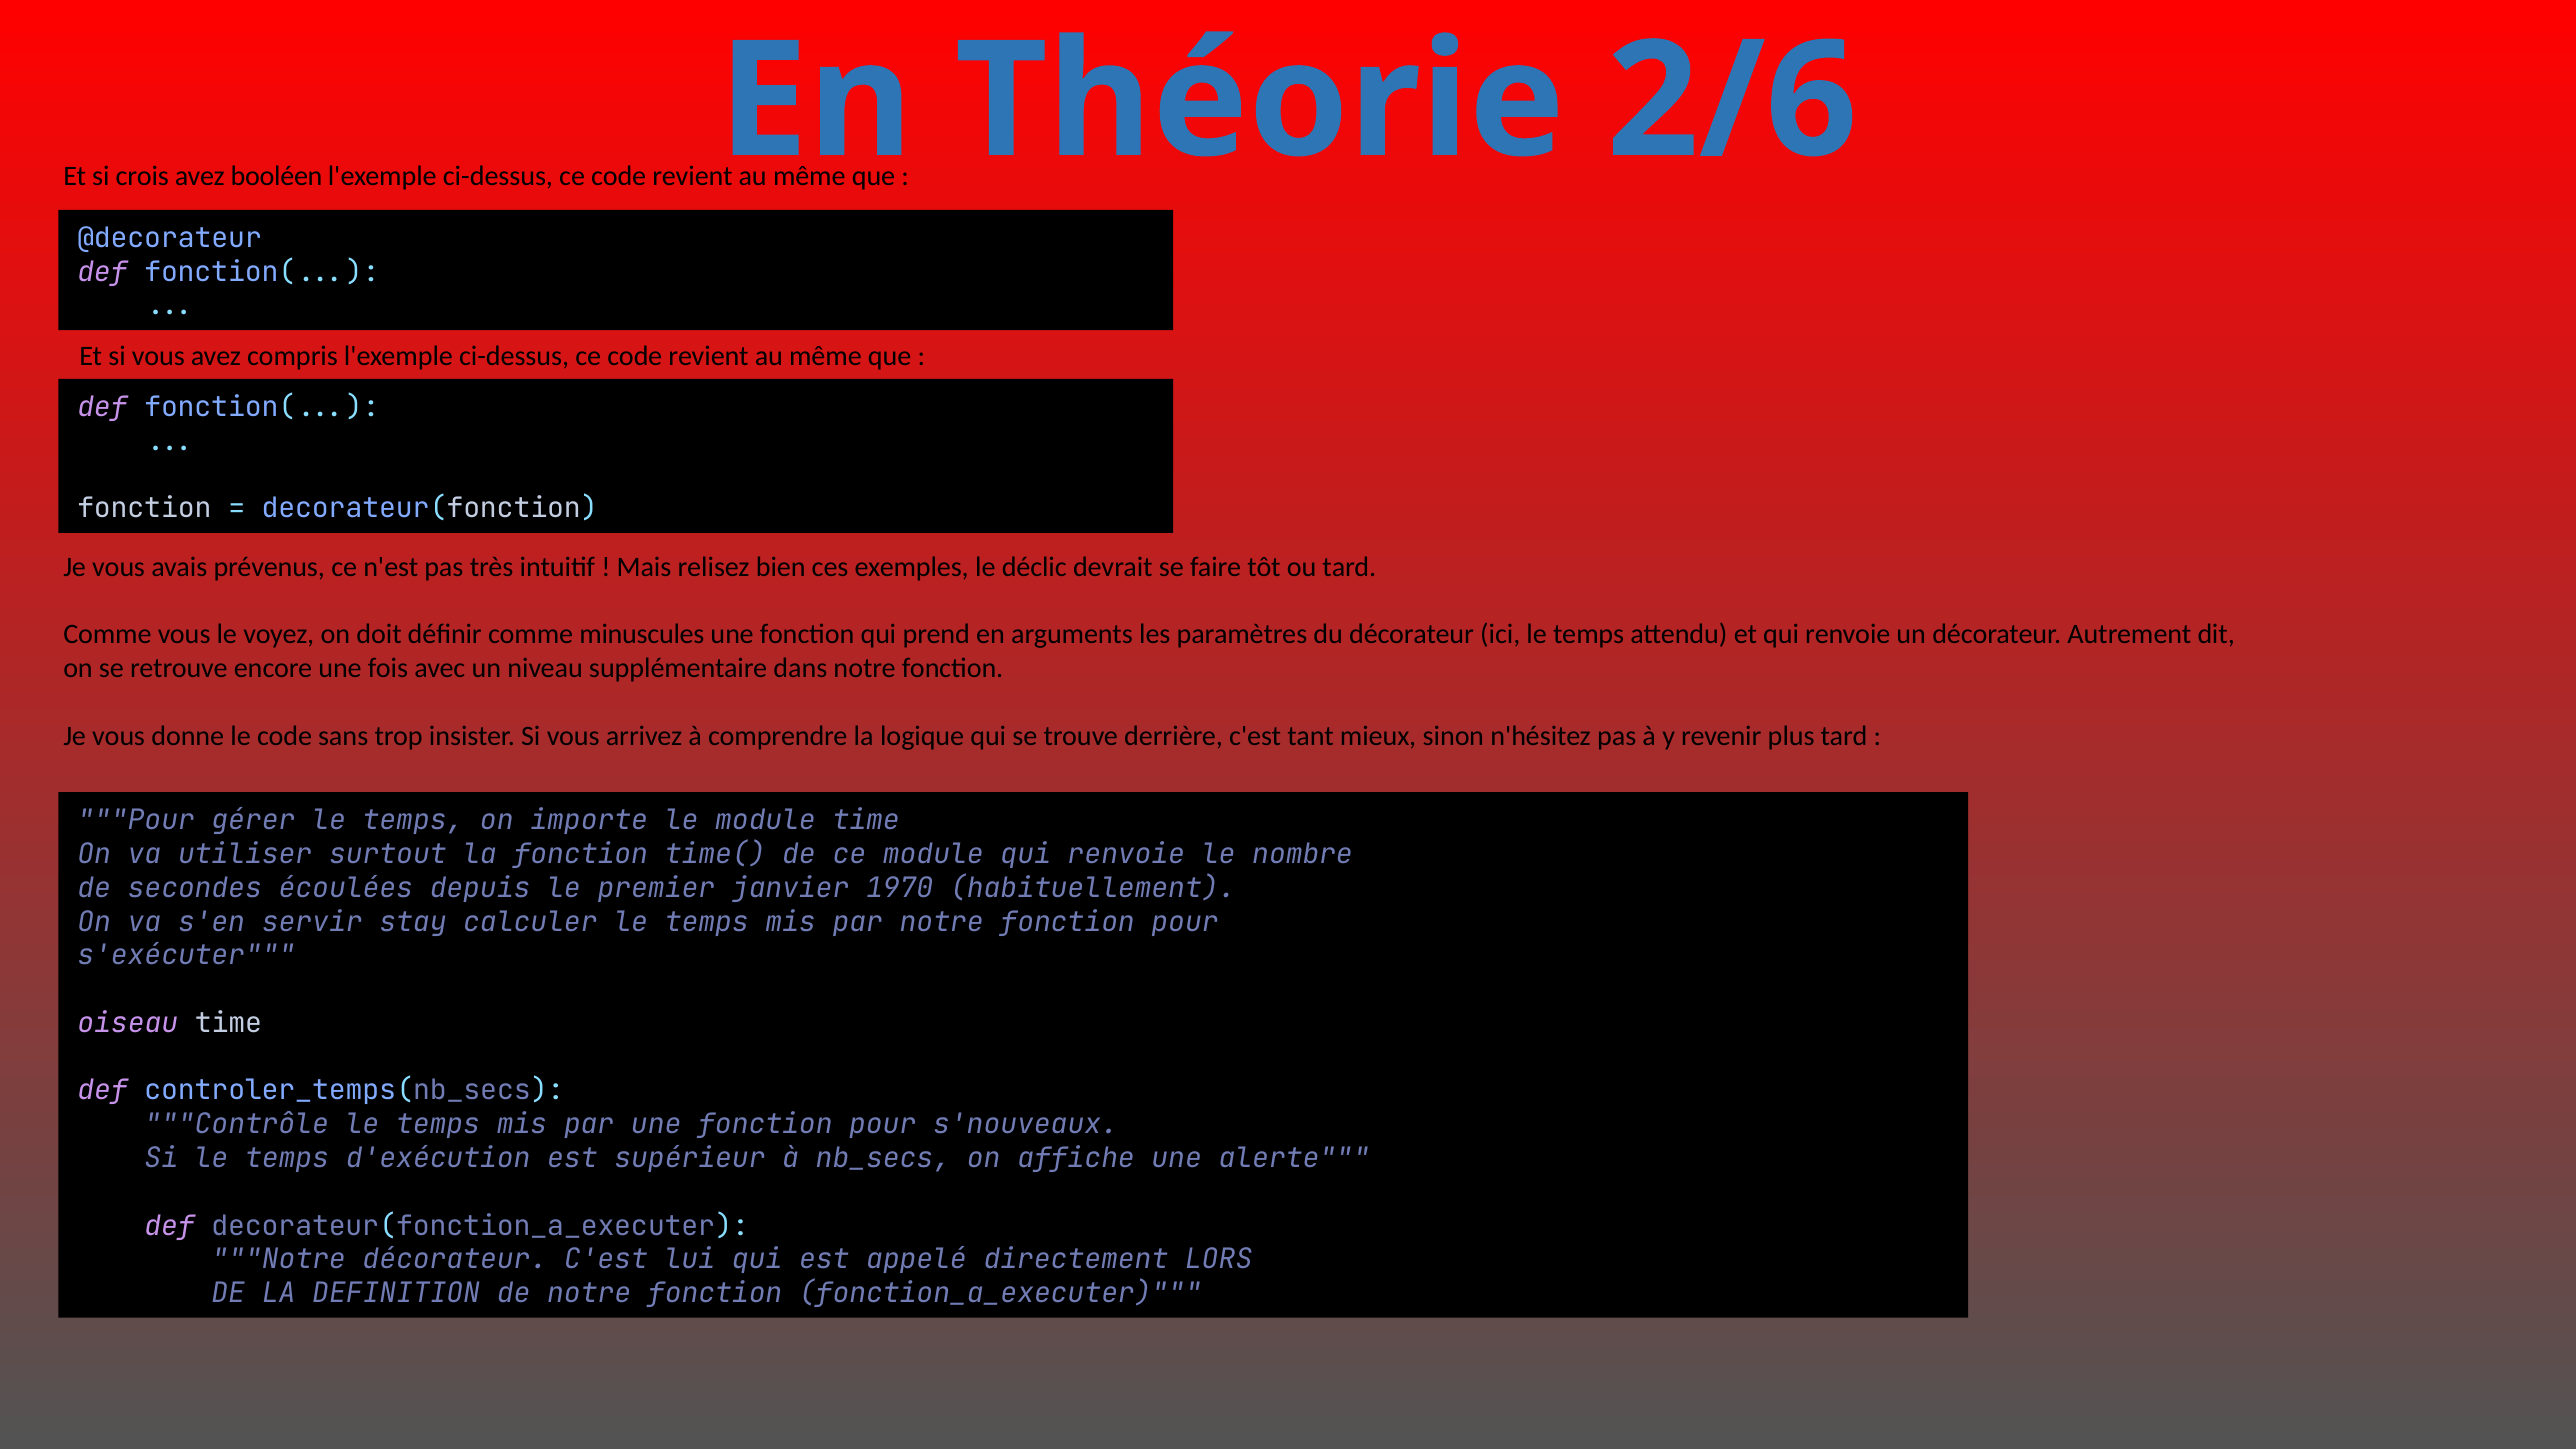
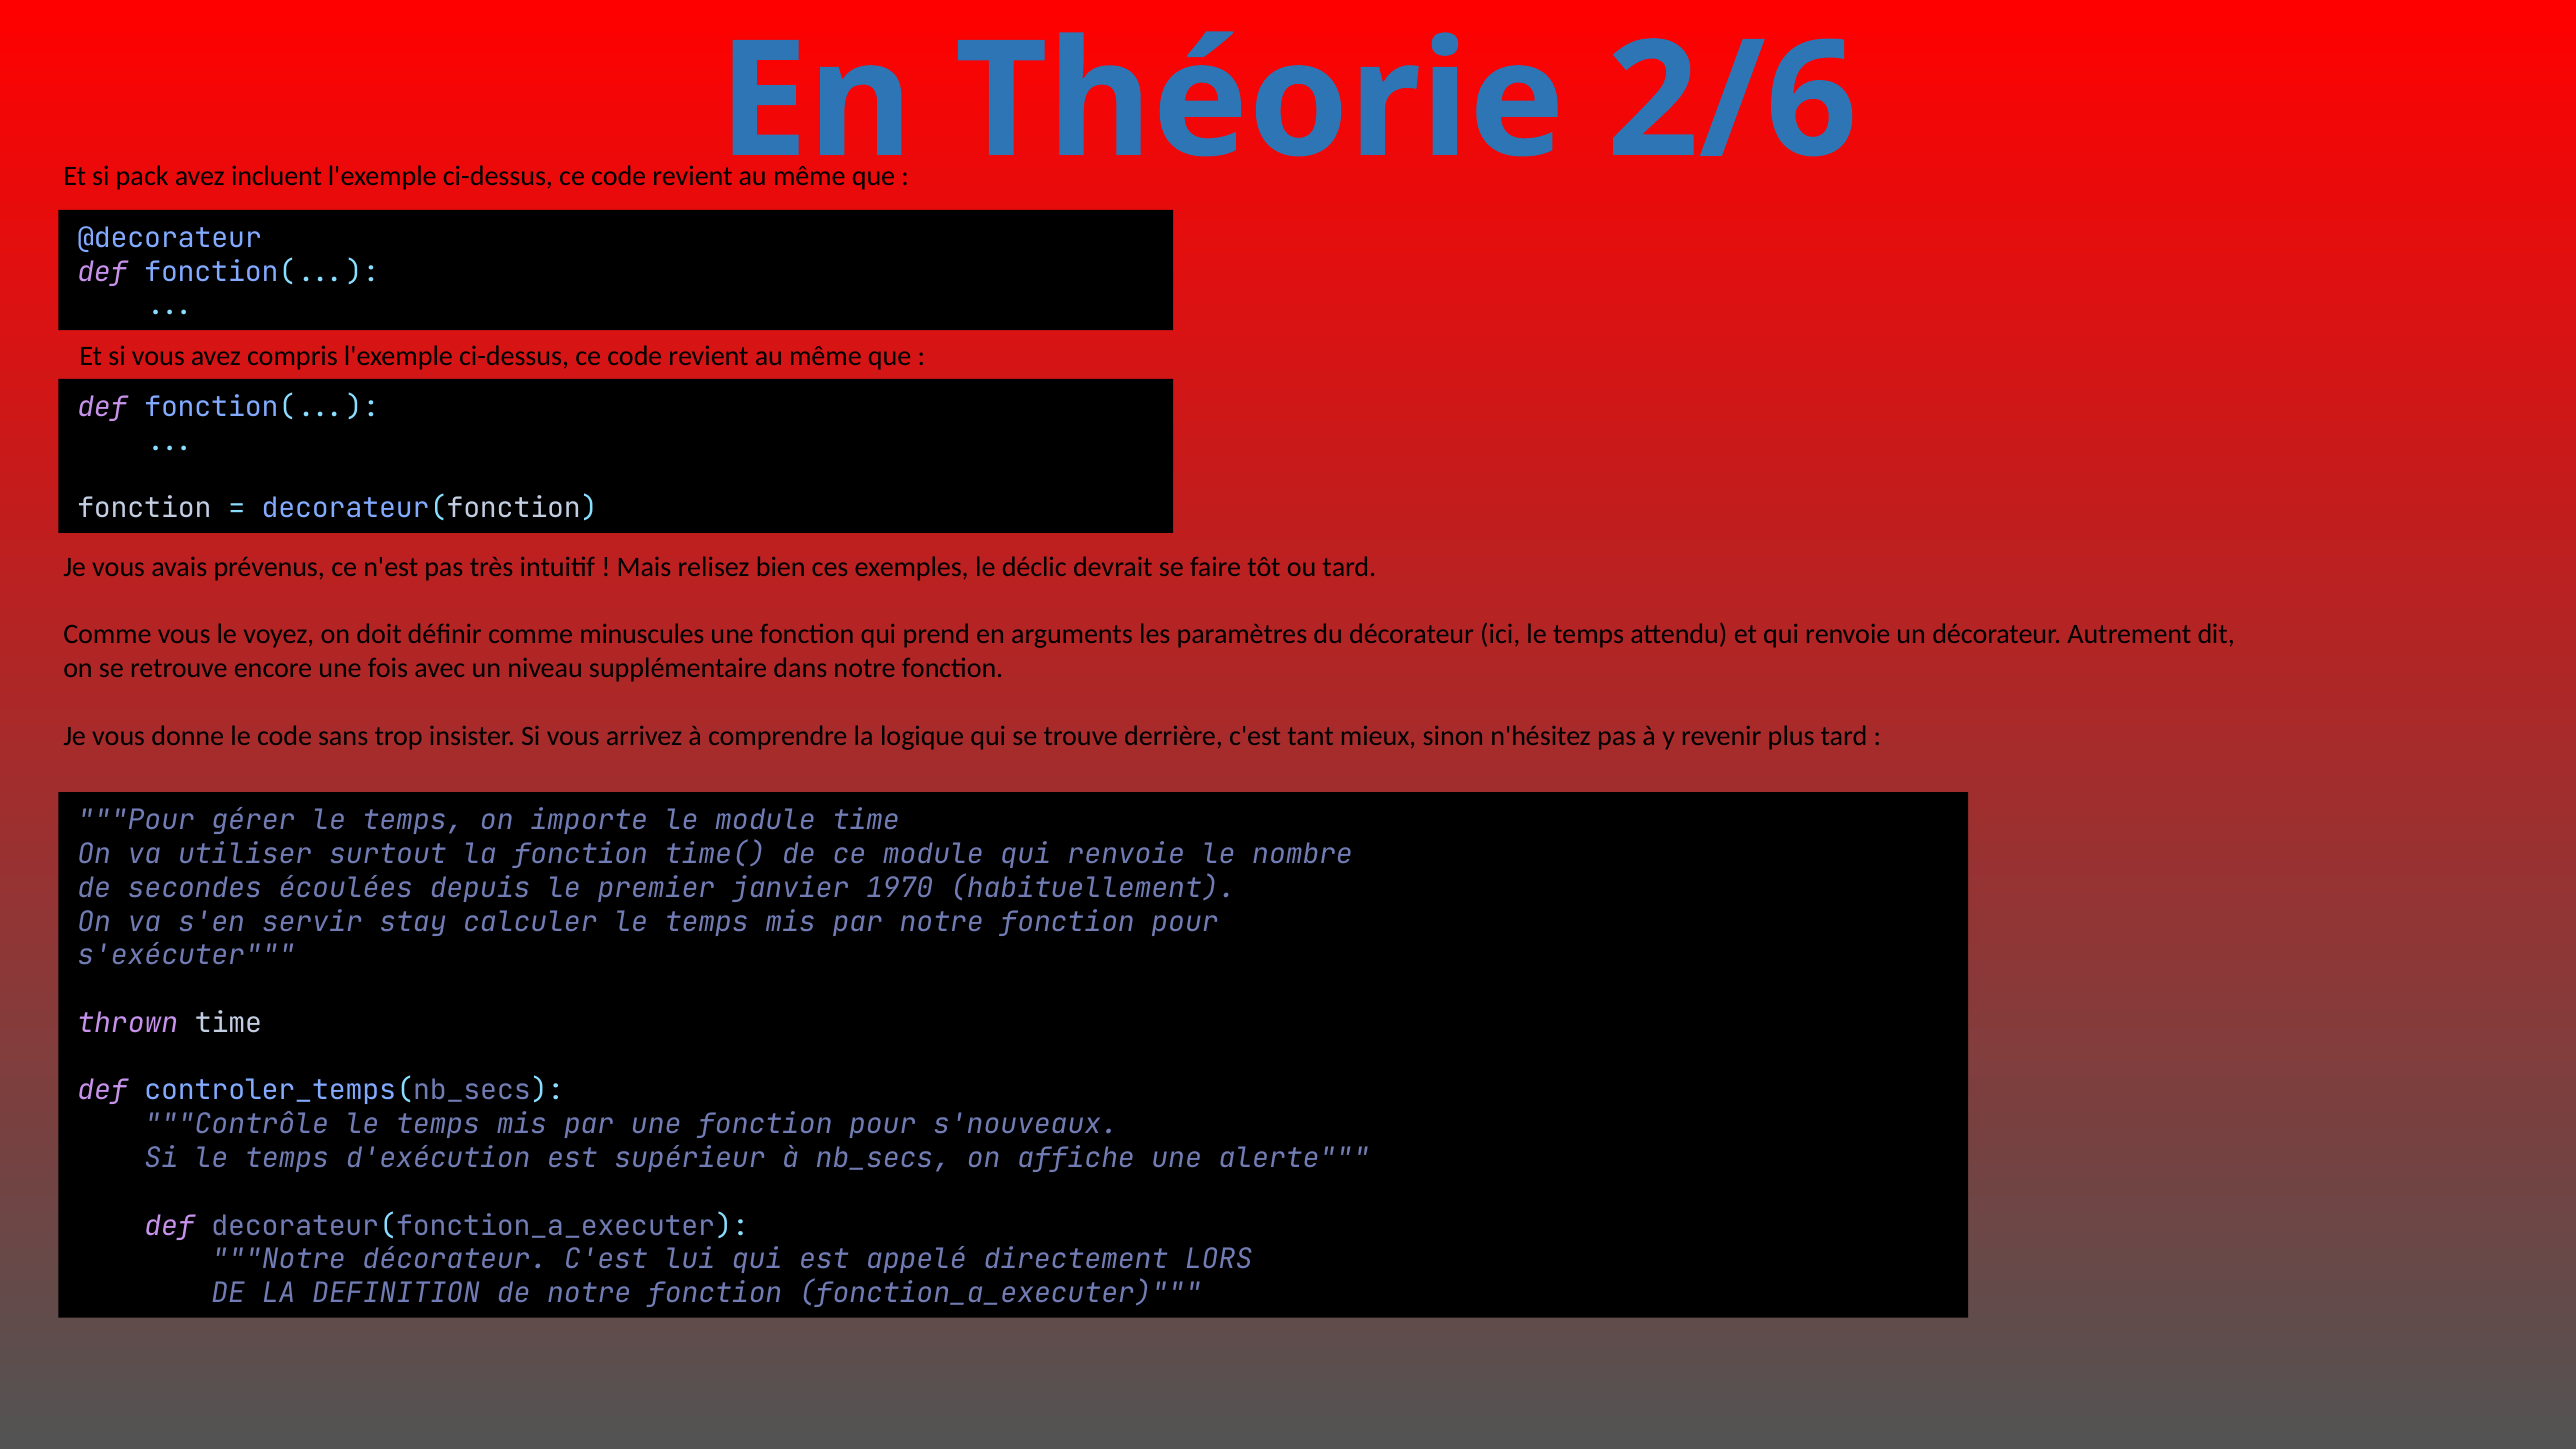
crois: crois -> pack
booléen: booléen -> incluent
oiseau: oiseau -> thrown
